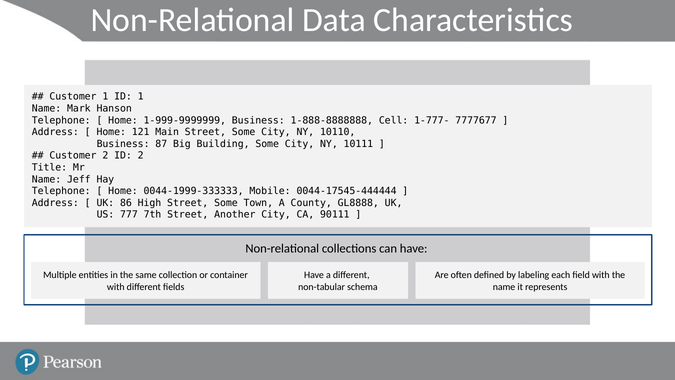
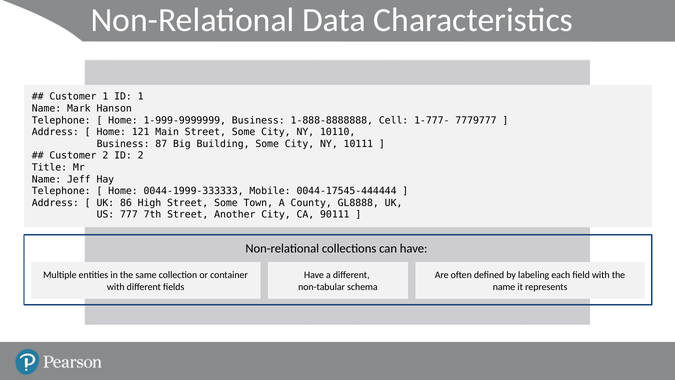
7777677: 7777677 -> 7779777
